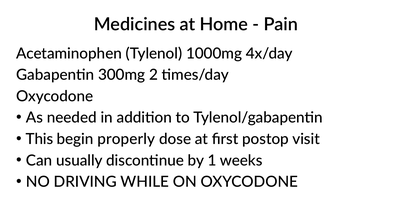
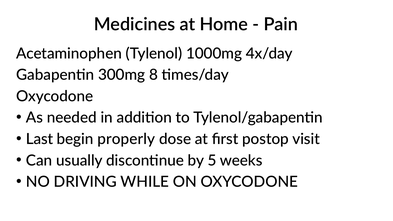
2: 2 -> 8
This: This -> Last
1: 1 -> 5
